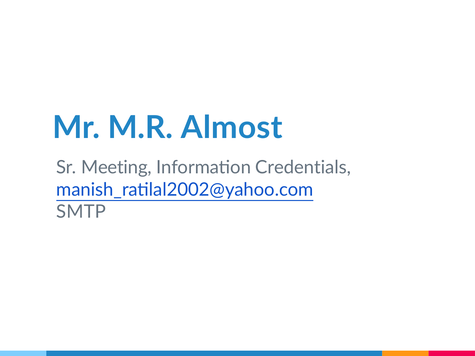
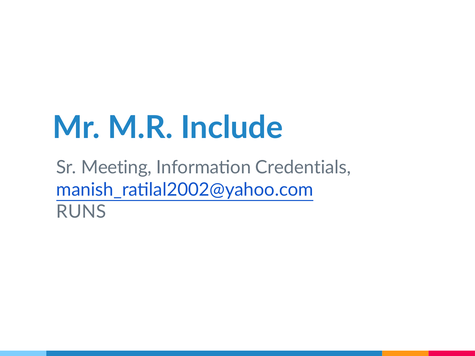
Almost: Almost -> Include
SMTP: SMTP -> RUNS
